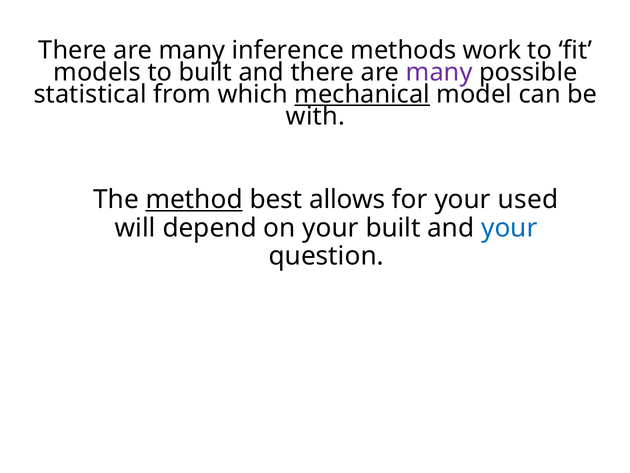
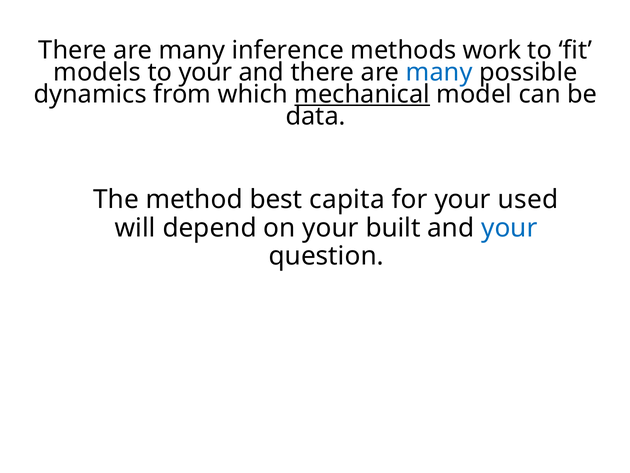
to built: built -> your
many at (439, 72) colour: purple -> blue
statistical: statistical -> dynamics
with: with -> data
method underline: present -> none
allows: allows -> capita
